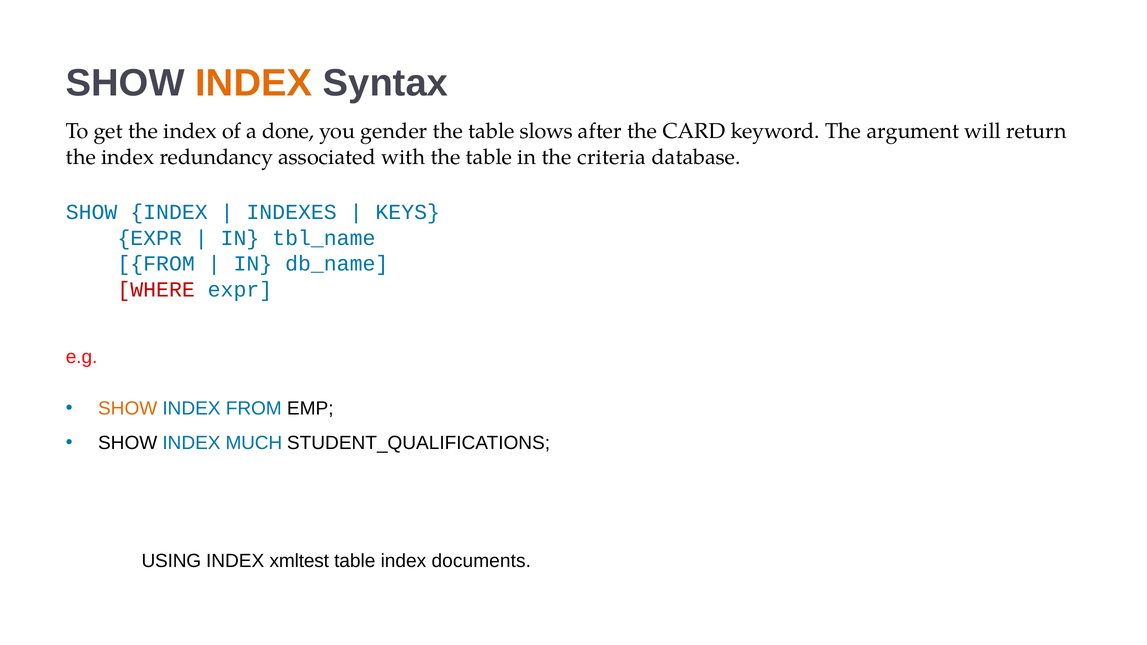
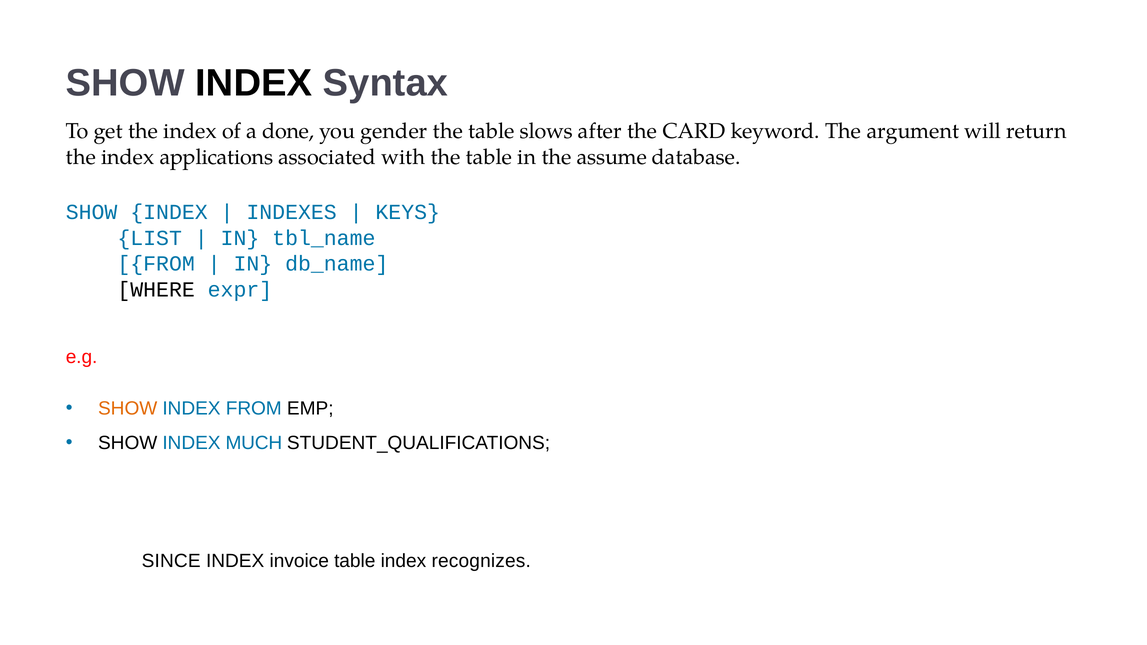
INDEX at (254, 83) colour: orange -> black
redundancy: redundancy -> applications
criteria: criteria -> assume
EXPR at (150, 238): EXPR -> LIST
WHERE colour: red -> black
USING: USING -> SINCE
xmltest: xmltest -> invoice
documents: documents -> recognizes
